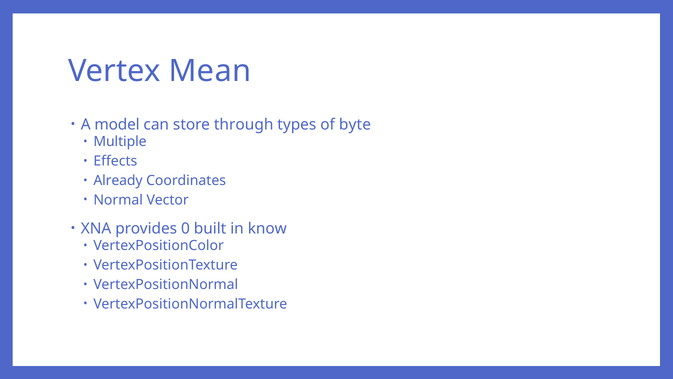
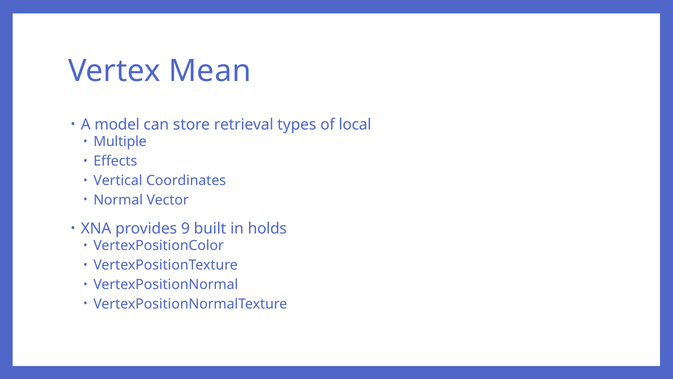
through: through -> retrieval
byte: byte -> local
Already: Already -> Vertical
0: 0 -> 9
know: know -> holds
